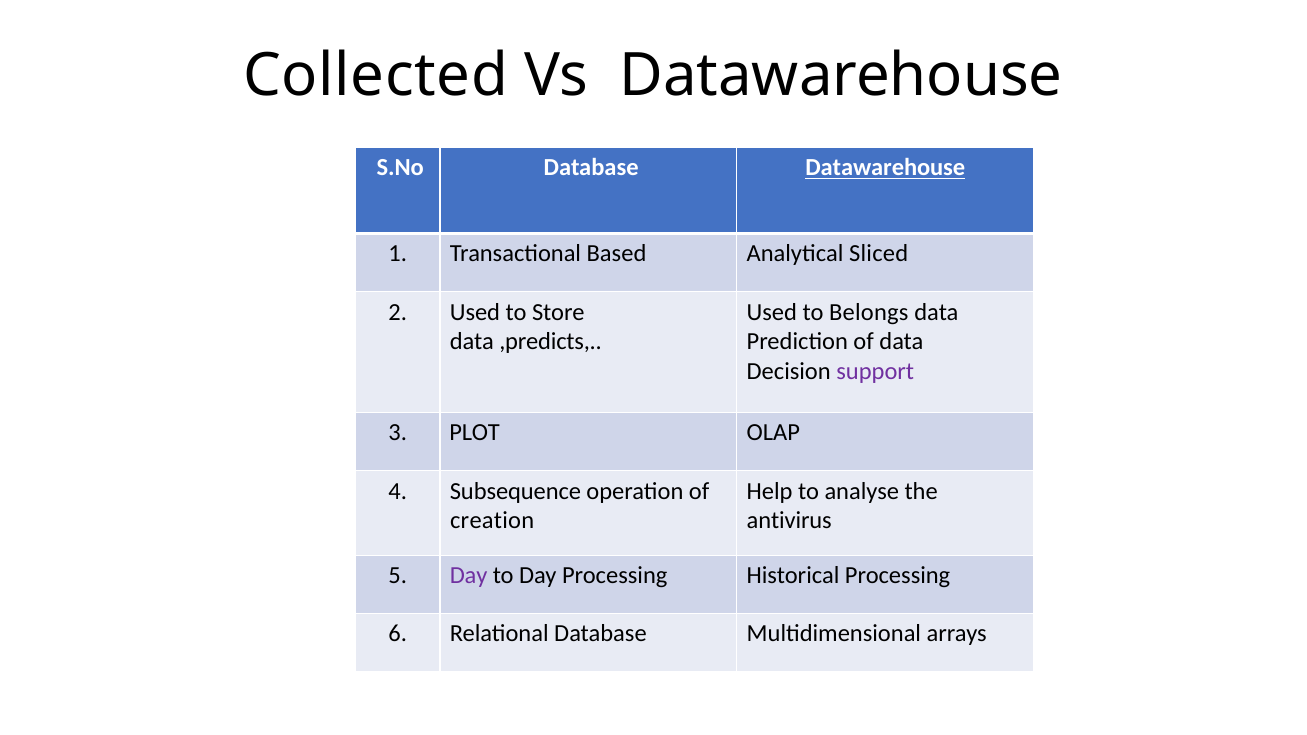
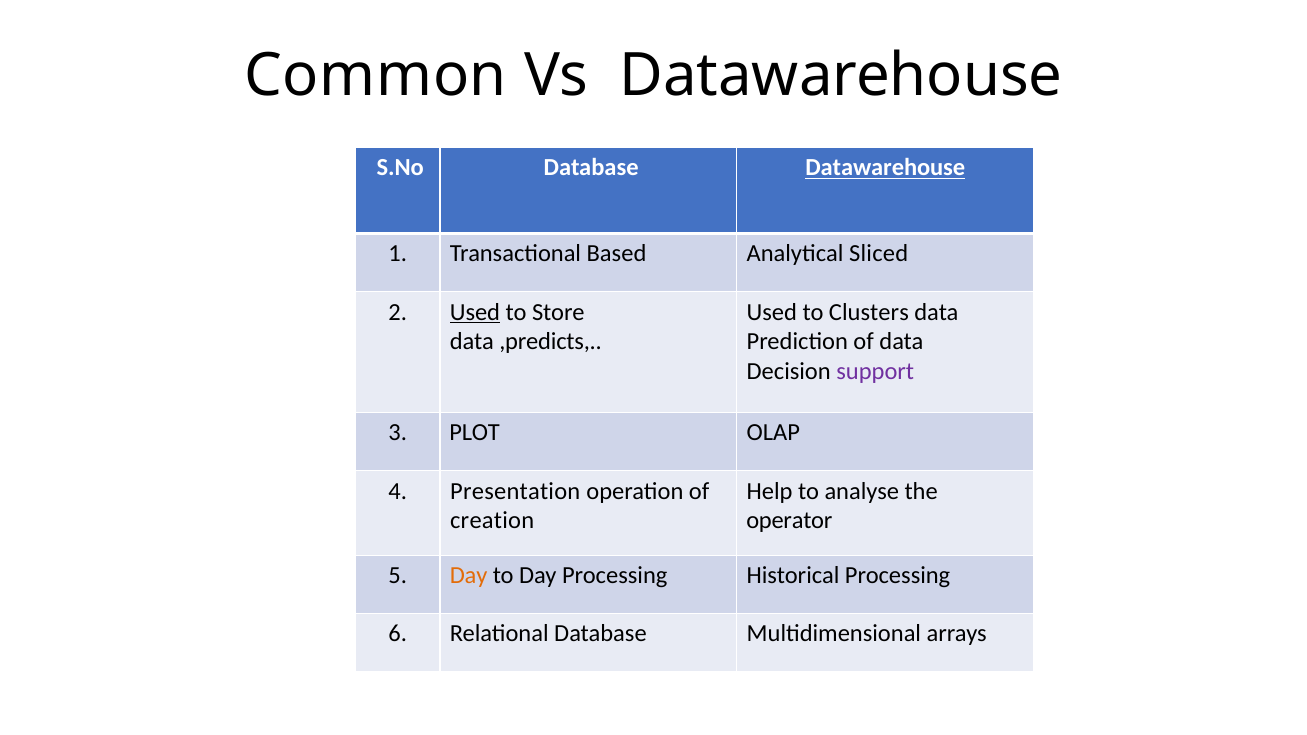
Collected: Collected -> Common
Used at (475, 312) underline: none -> present
Belongs: Belongs -> Clusters
Subsequence: Subsequence -> Presentation
antivirus: antivirus -> operator
Day at (469, 576) colour: purple -> orange
